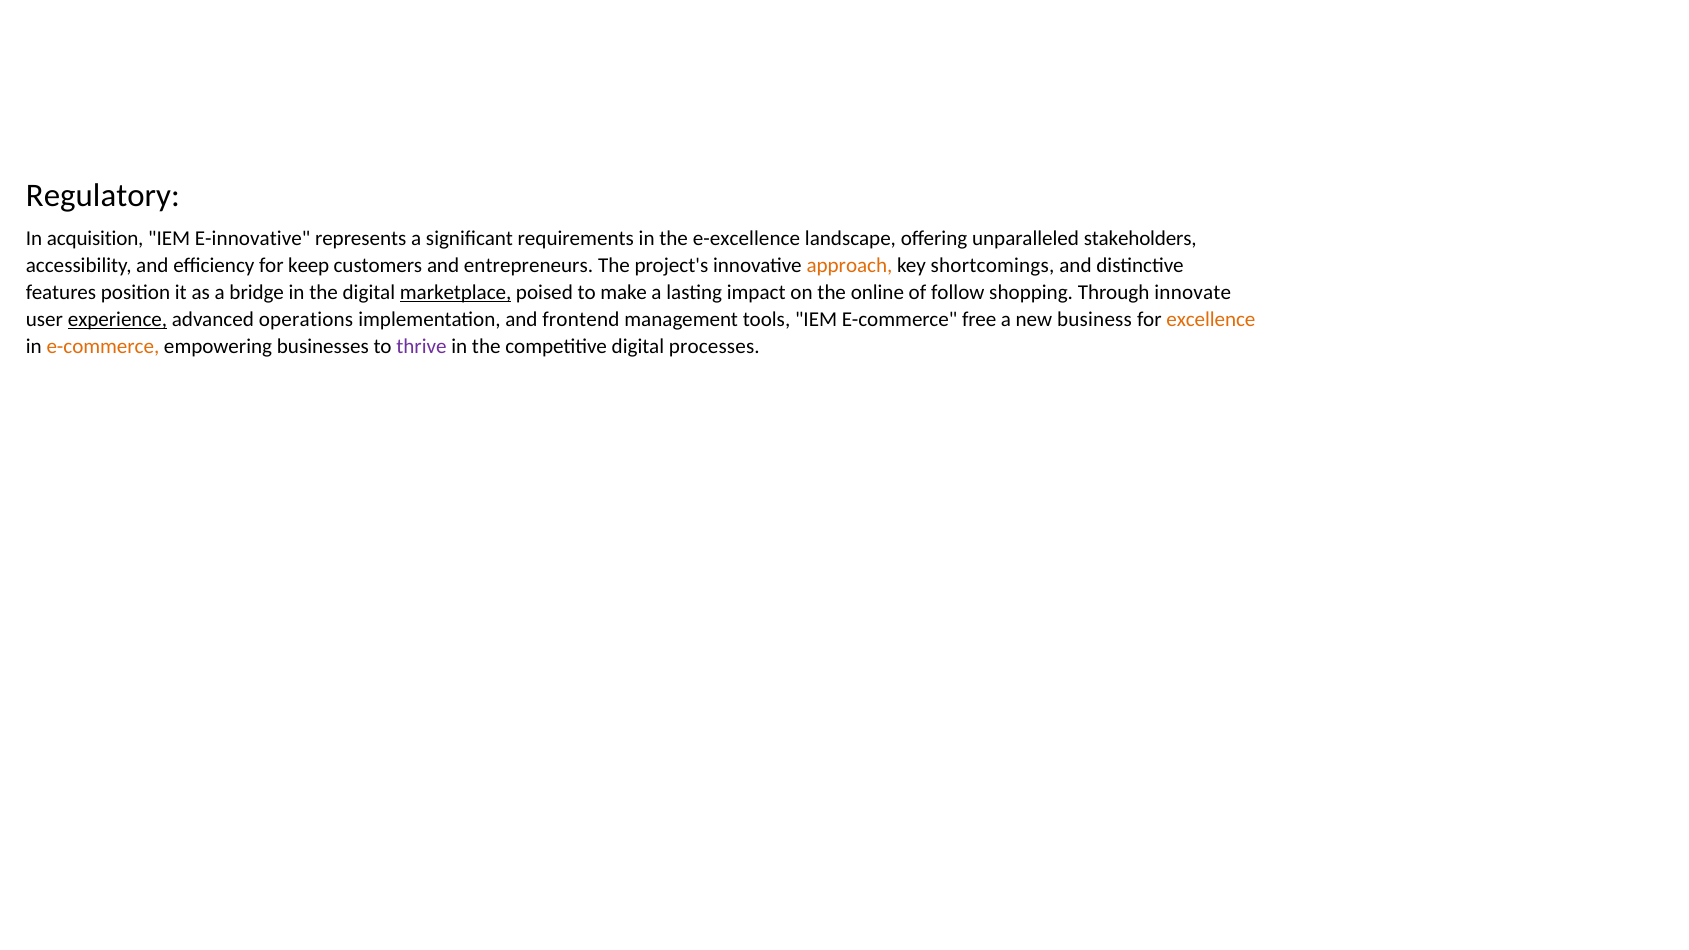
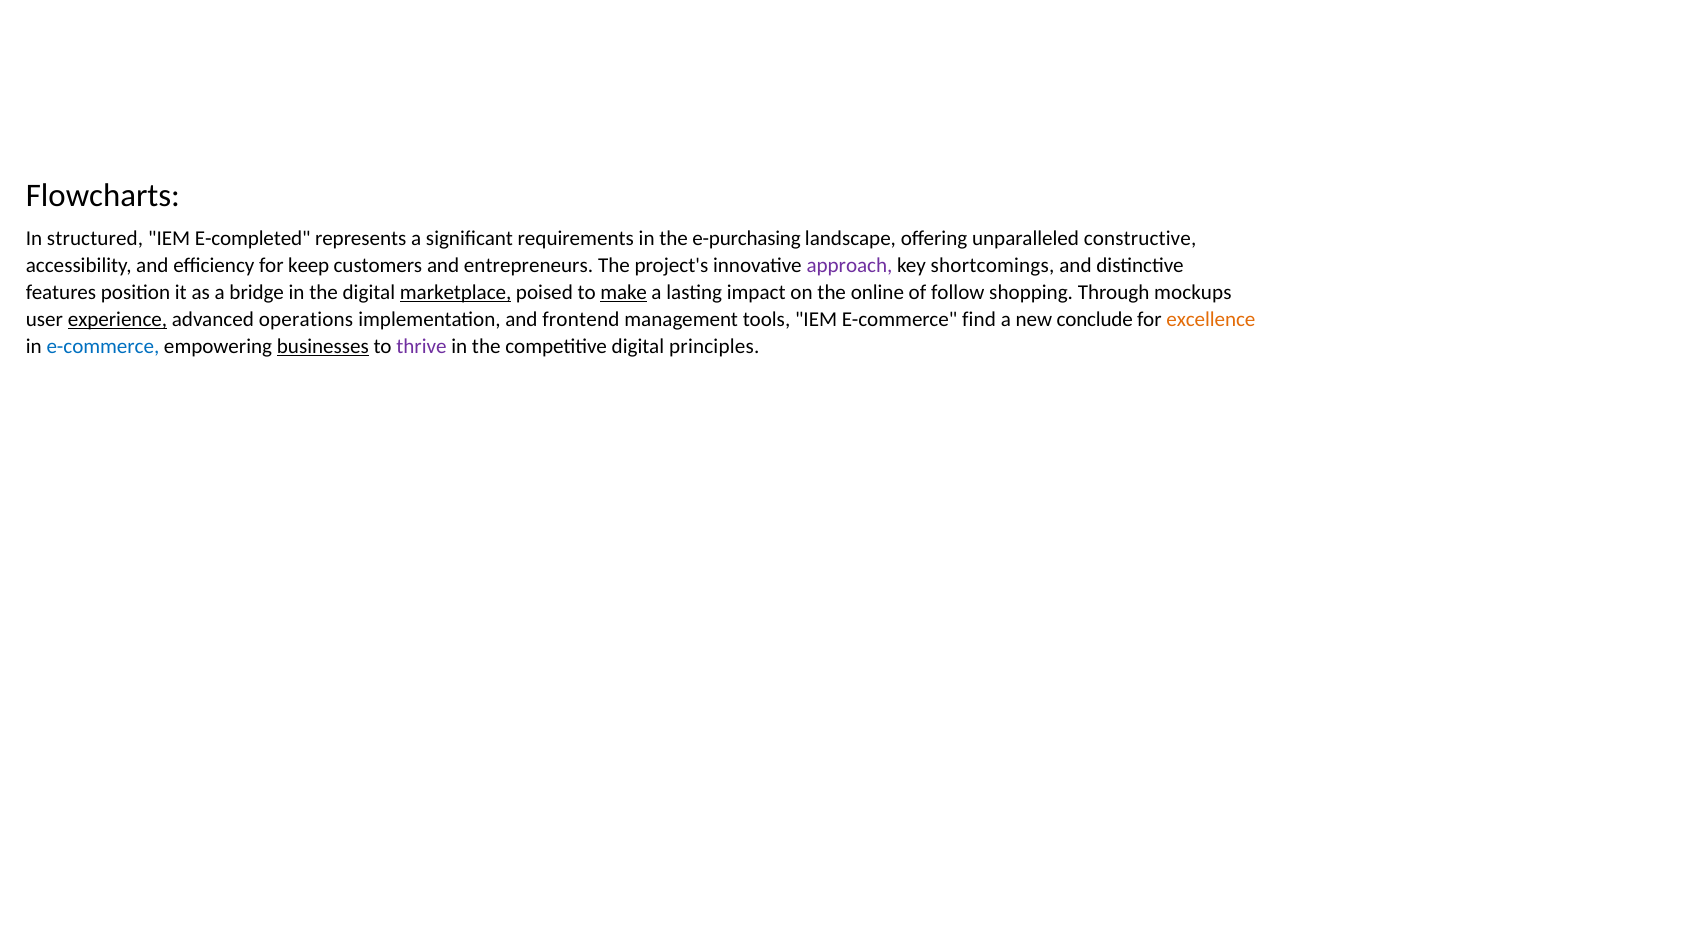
Regulatory: Regulatory -> Flowcharts
acquisition: acquisition -> structured
E-innovative: E-innovative -> E-completed
e-excellence: e-excellence -> e-purchasing
stakeholders: stakeholders -> constructive
approach colour: orange -> purple
make underline: none -> present
innovate: innovate -> mockups
free: free -> find
business: business -> conclude
e-commerce at (103, 347) colour: orange -> blue
businesses underline: none -> present
processes: processes -> principles
